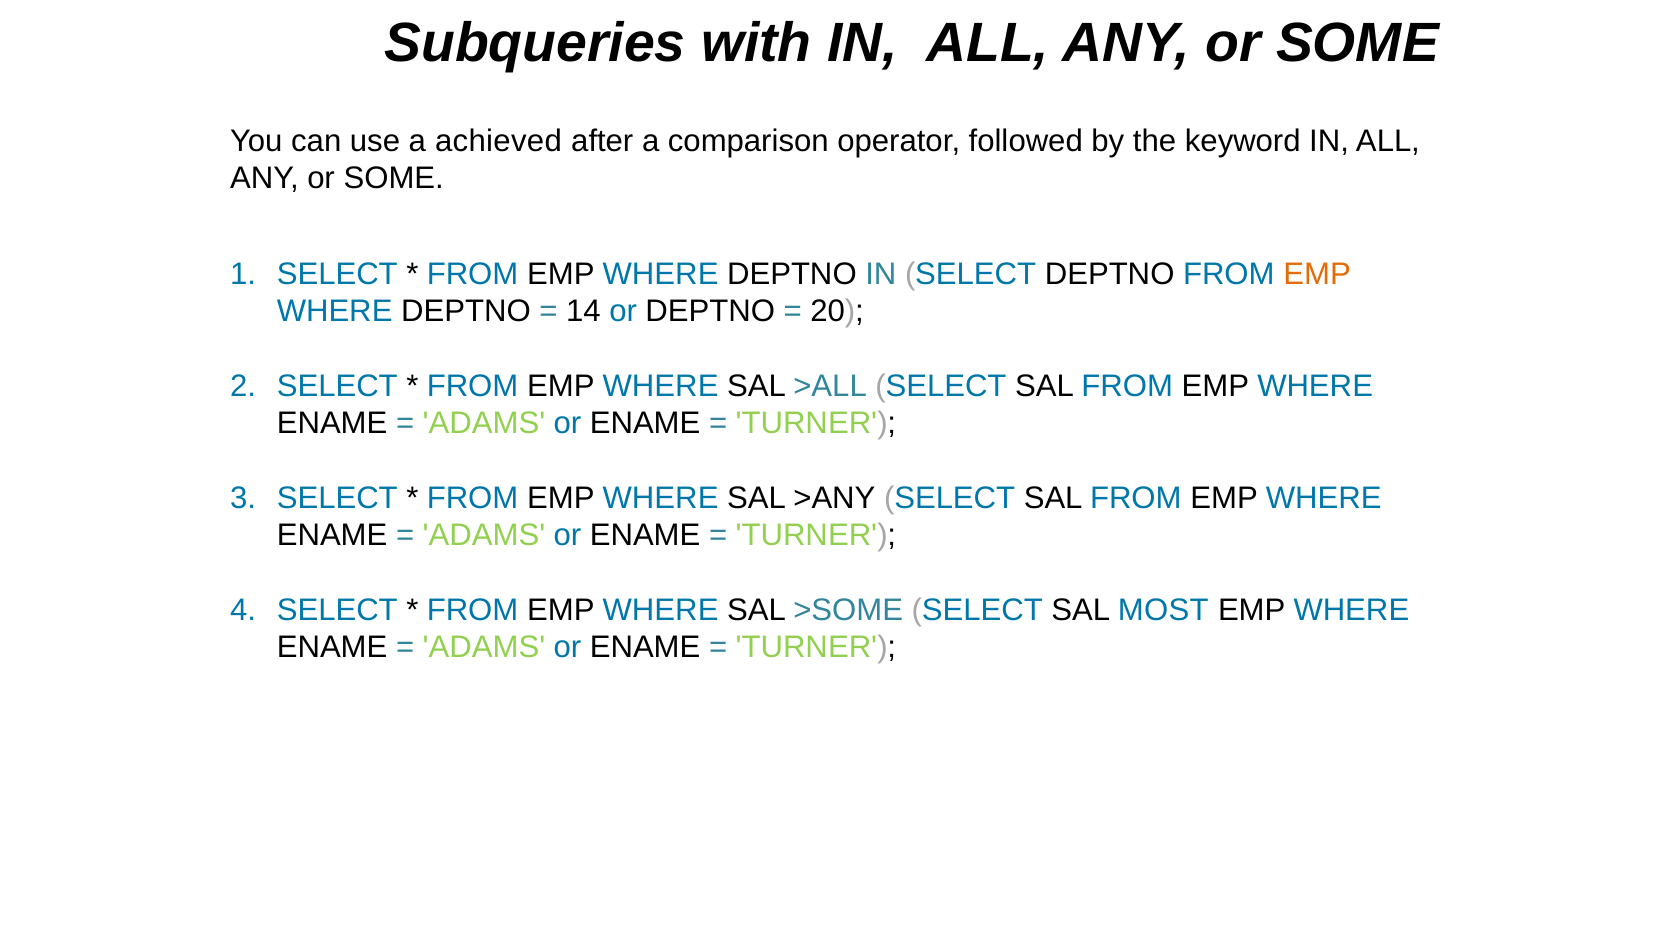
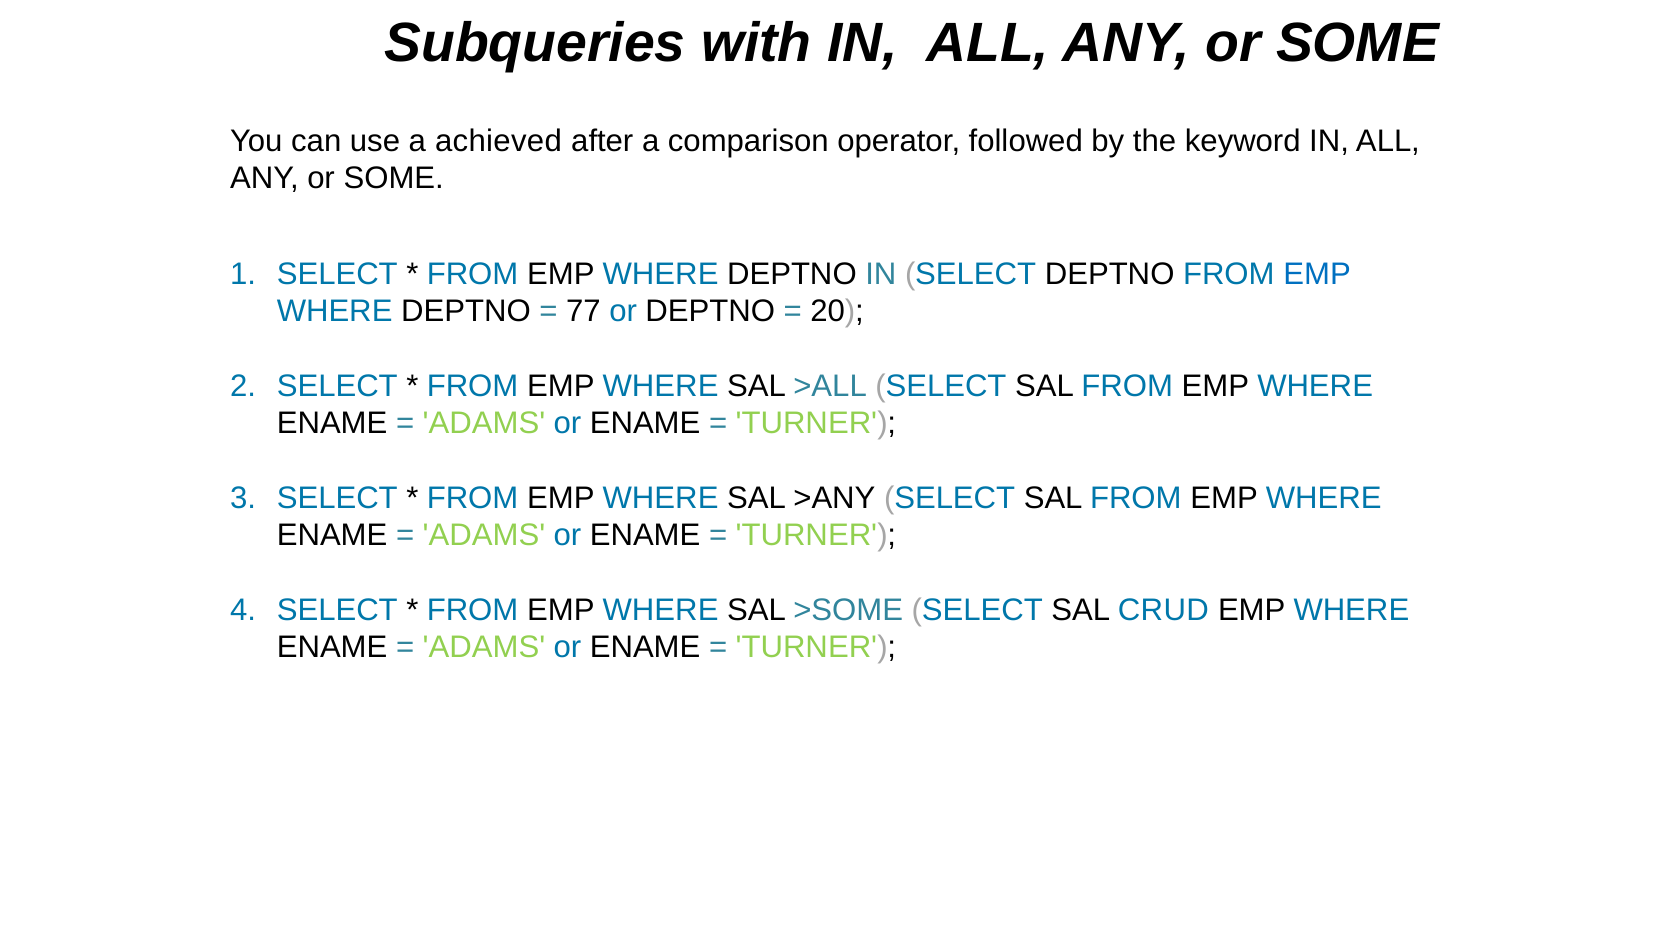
EMP at (1317, 274) colour: orange -> blue
14: 14 -> 77
MOST: MOST -> CRUD
